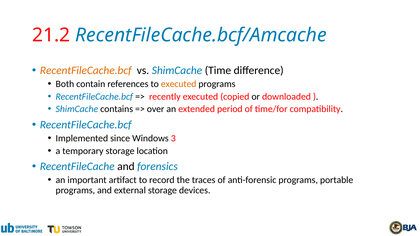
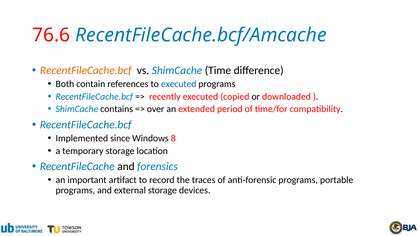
21.2: 21.2 -> 76.6
executed at (179, 84) colour: orange -> blue
3: 3 -> 8
